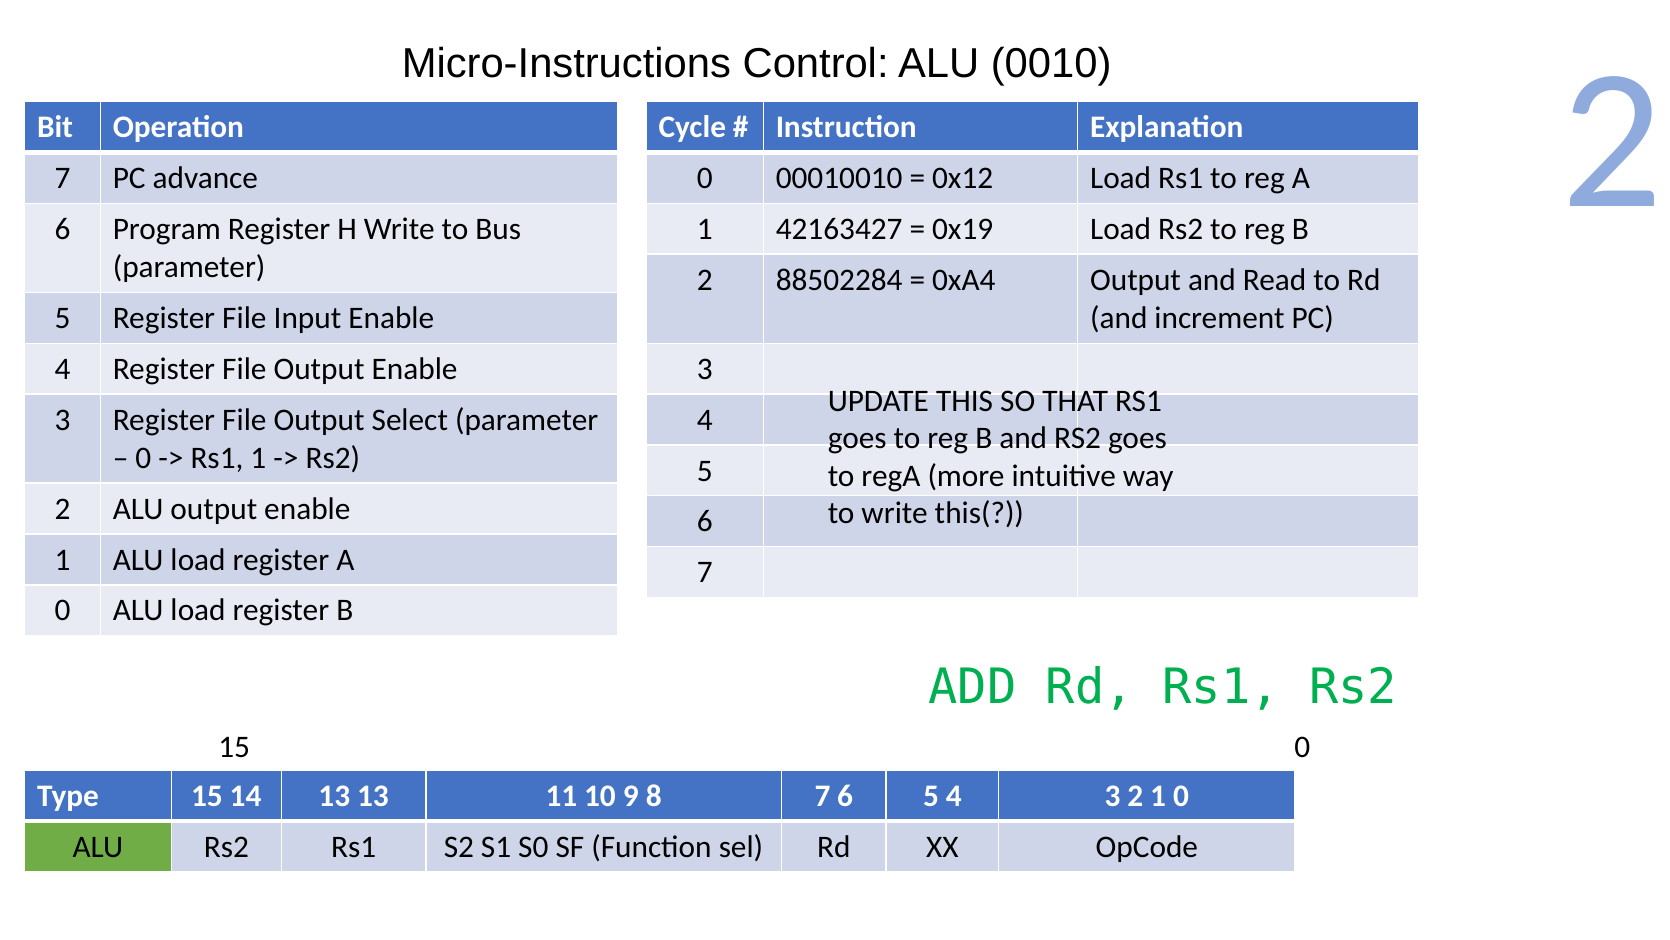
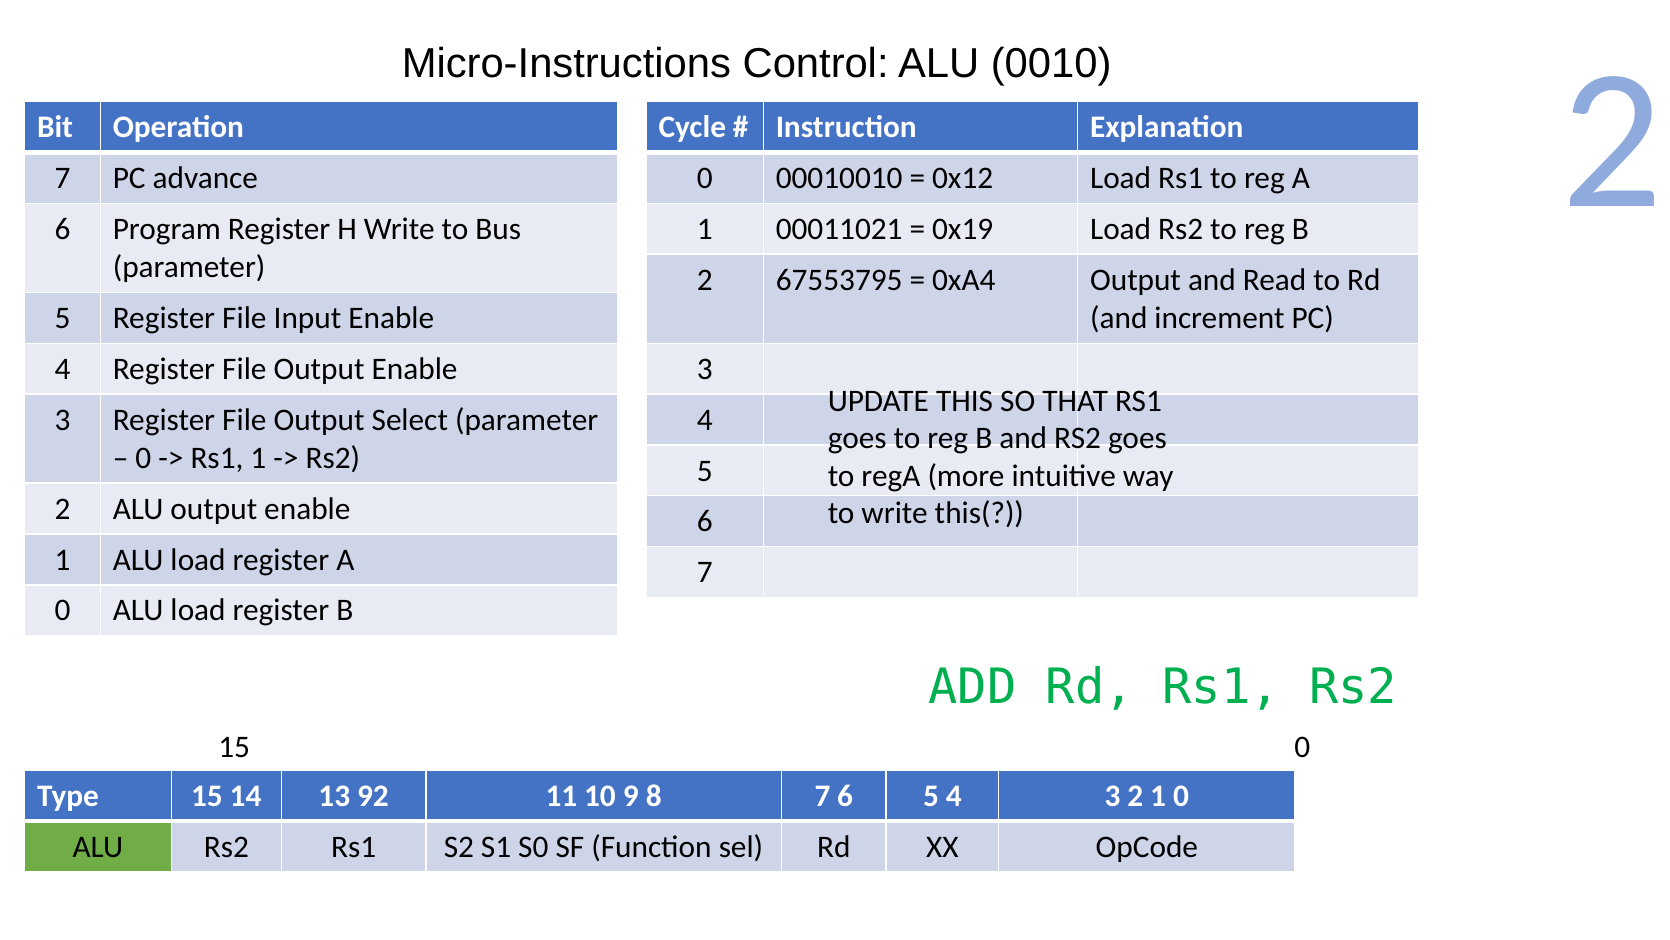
42163427: 42163427 -> 00011021
88502284: 88502284 -> 67553795
13 at (373, 796): 13 -> 92
